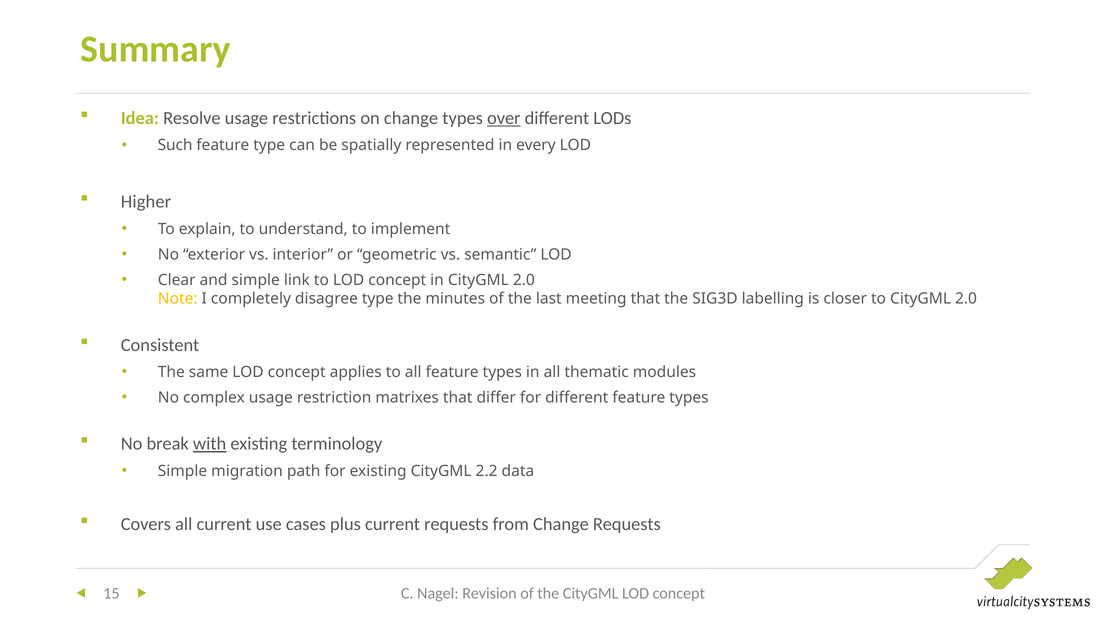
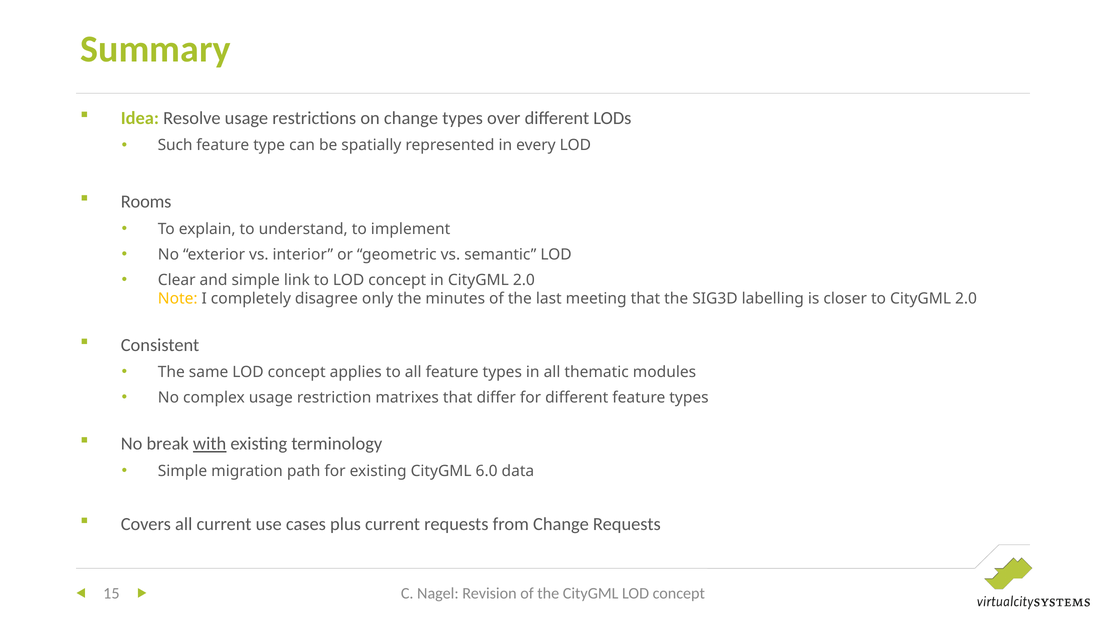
over underline: present -> none
Higher: Higher -> Rooms
disagree type: type -> only
2.2: 2.2 -> 6.0
